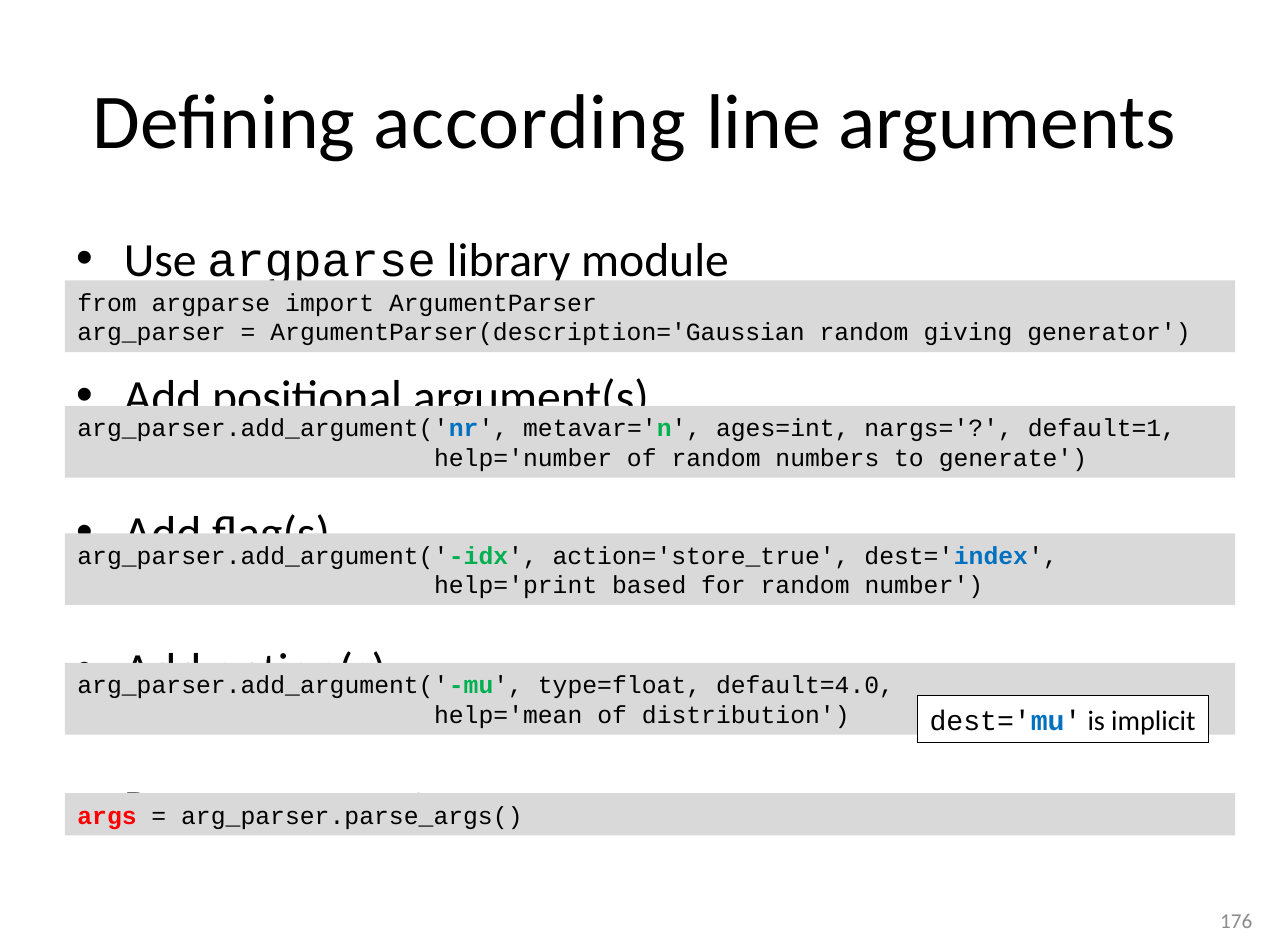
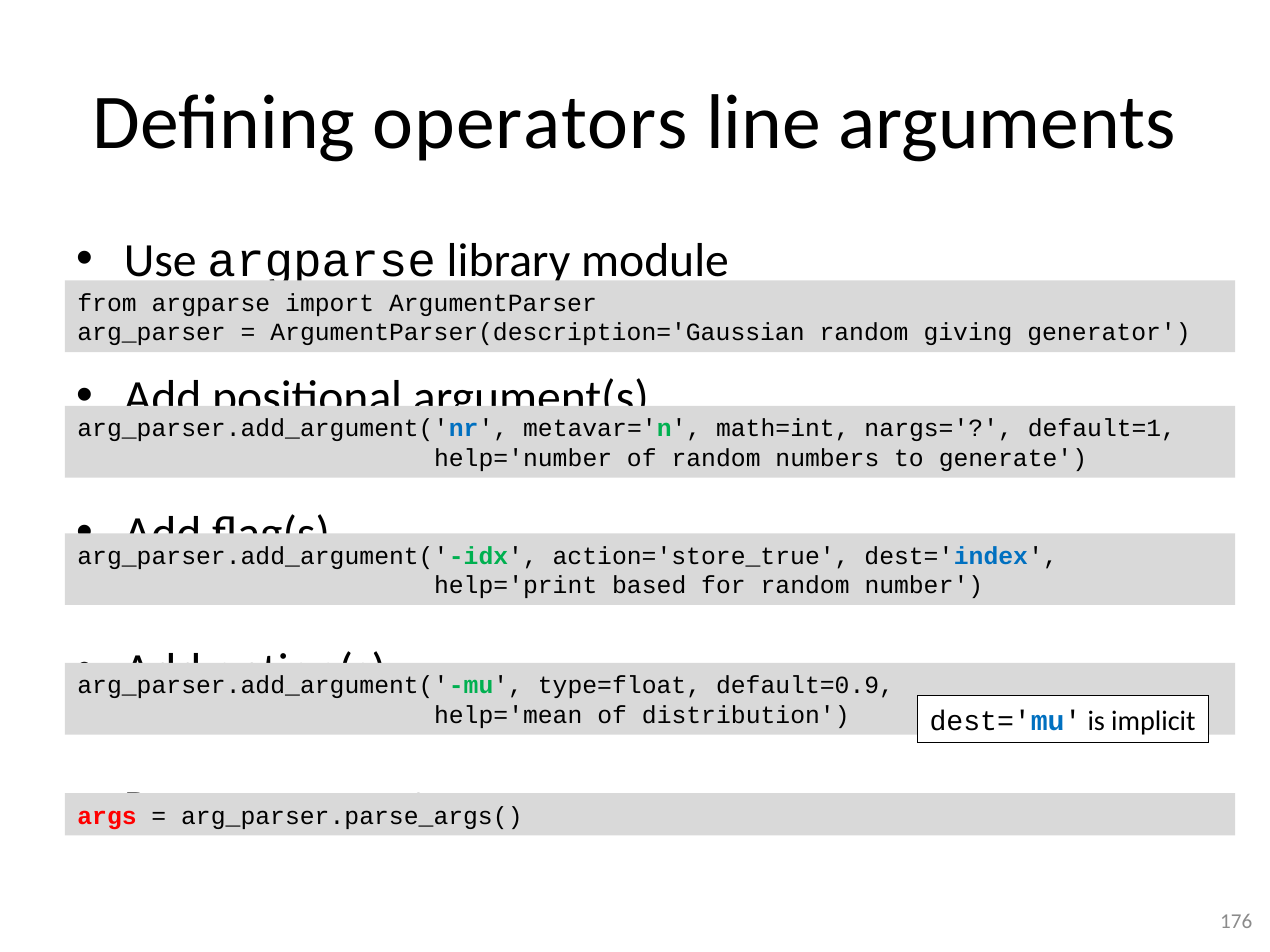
according: according -> operators
ages=int: ages=int -> math=int
default=4.0: default=4.0 -> default=0.9
